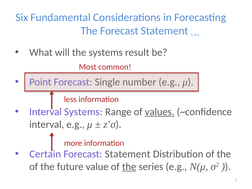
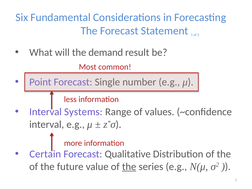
the systems: systems -> demand
values underline: present -> none
Statement at (128, 154): Statement -> Qualitative
